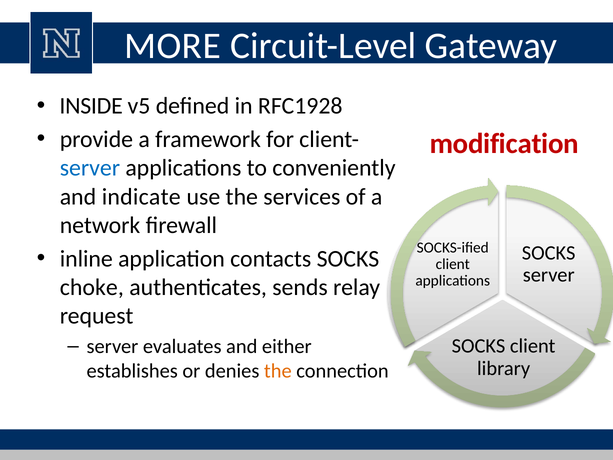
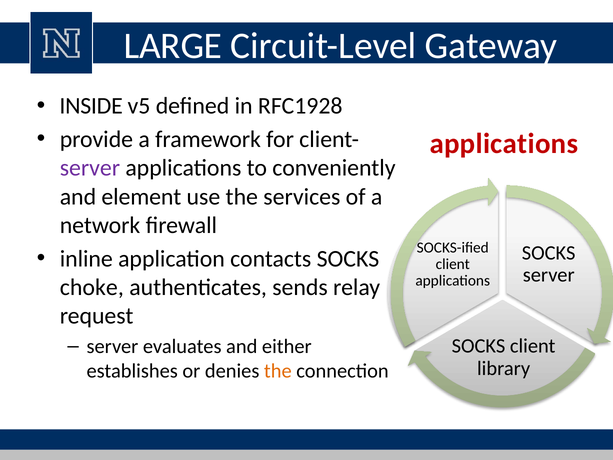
MORE: MORE -> LARGE
modification at (504, 143): modification -> applications
server at (90, 168) colour: blue -> purple
indicate: indicate -> element
